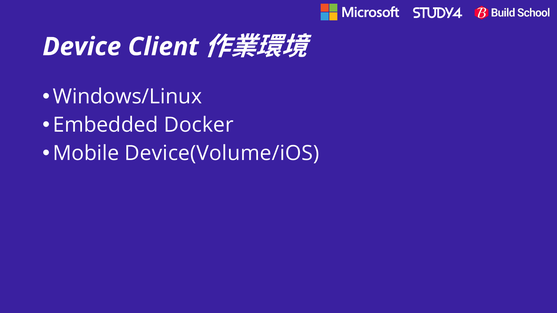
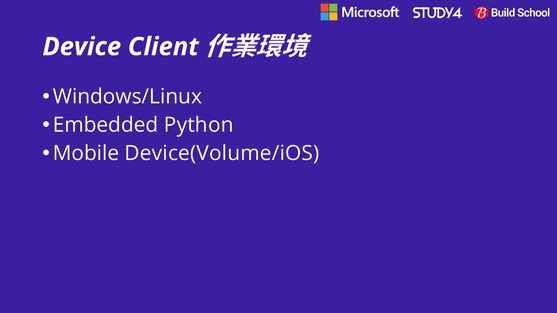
Docker: Docker -> Python
